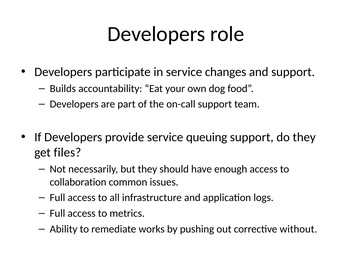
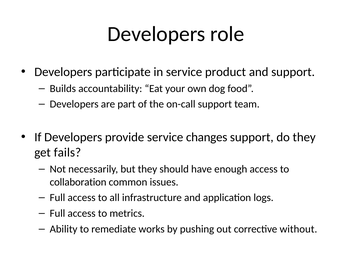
changes: changes -> product
queuing: queuing -> changes
files: files -> fails
